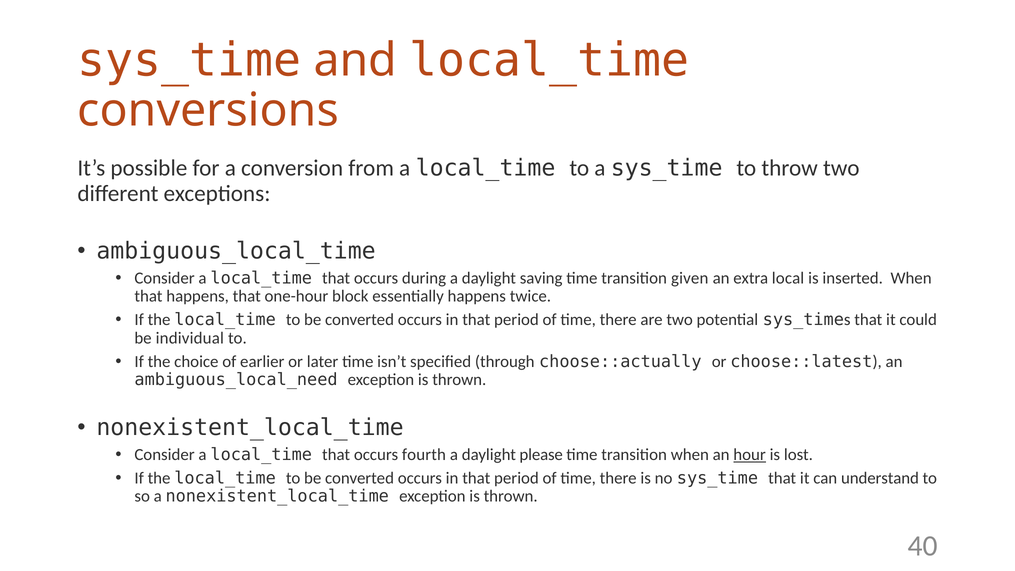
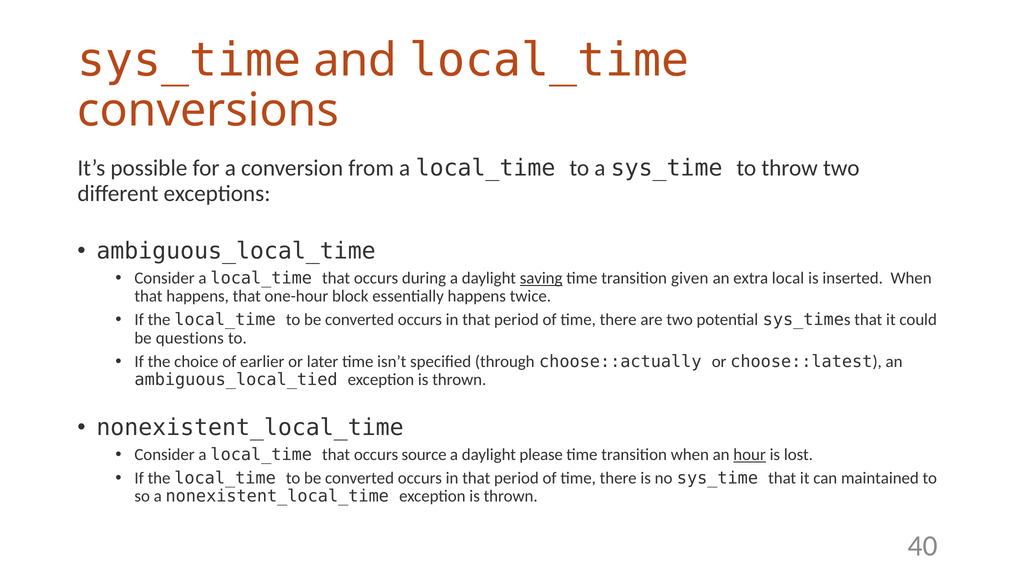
saving underline: none -> present
individual: individual -> questions
ambiguous_local_need: ambiguous_local_need -> ambiguous_local_tied
fourth: fourth -> source
understand: understand -> maintained
